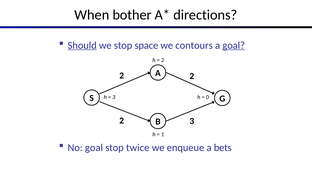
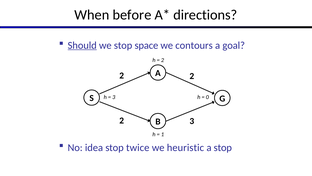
bother: bother -> before
goal at (234, 45) underline: present -> none
No goal: goal -> idea
enqueue: enqueue -> heuristic
a bets: bets -> stop
